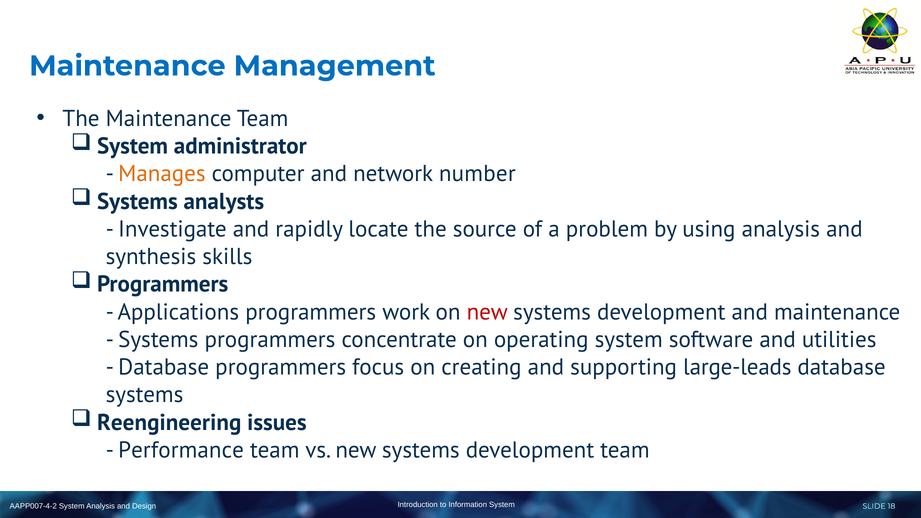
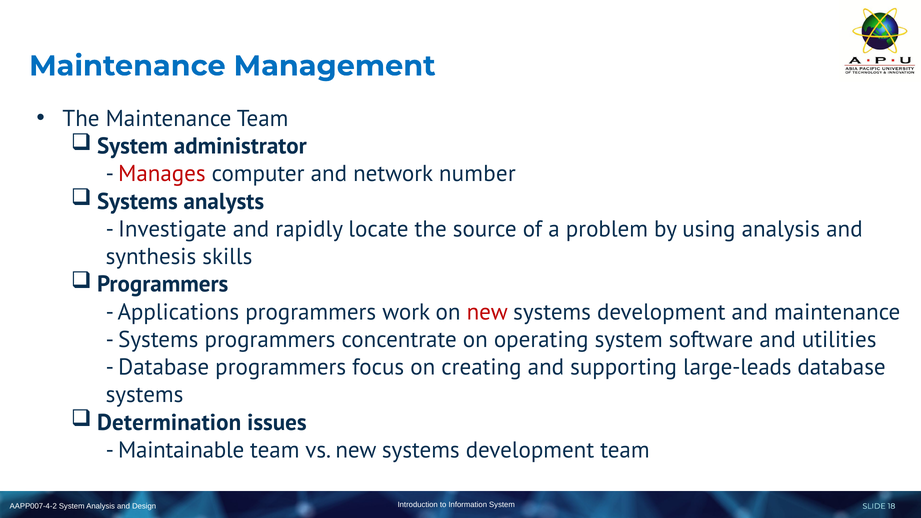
Manages colour: orange -> red
Reengineering: Reengineering -> Determination
Performance: Performance -> Maintainable
